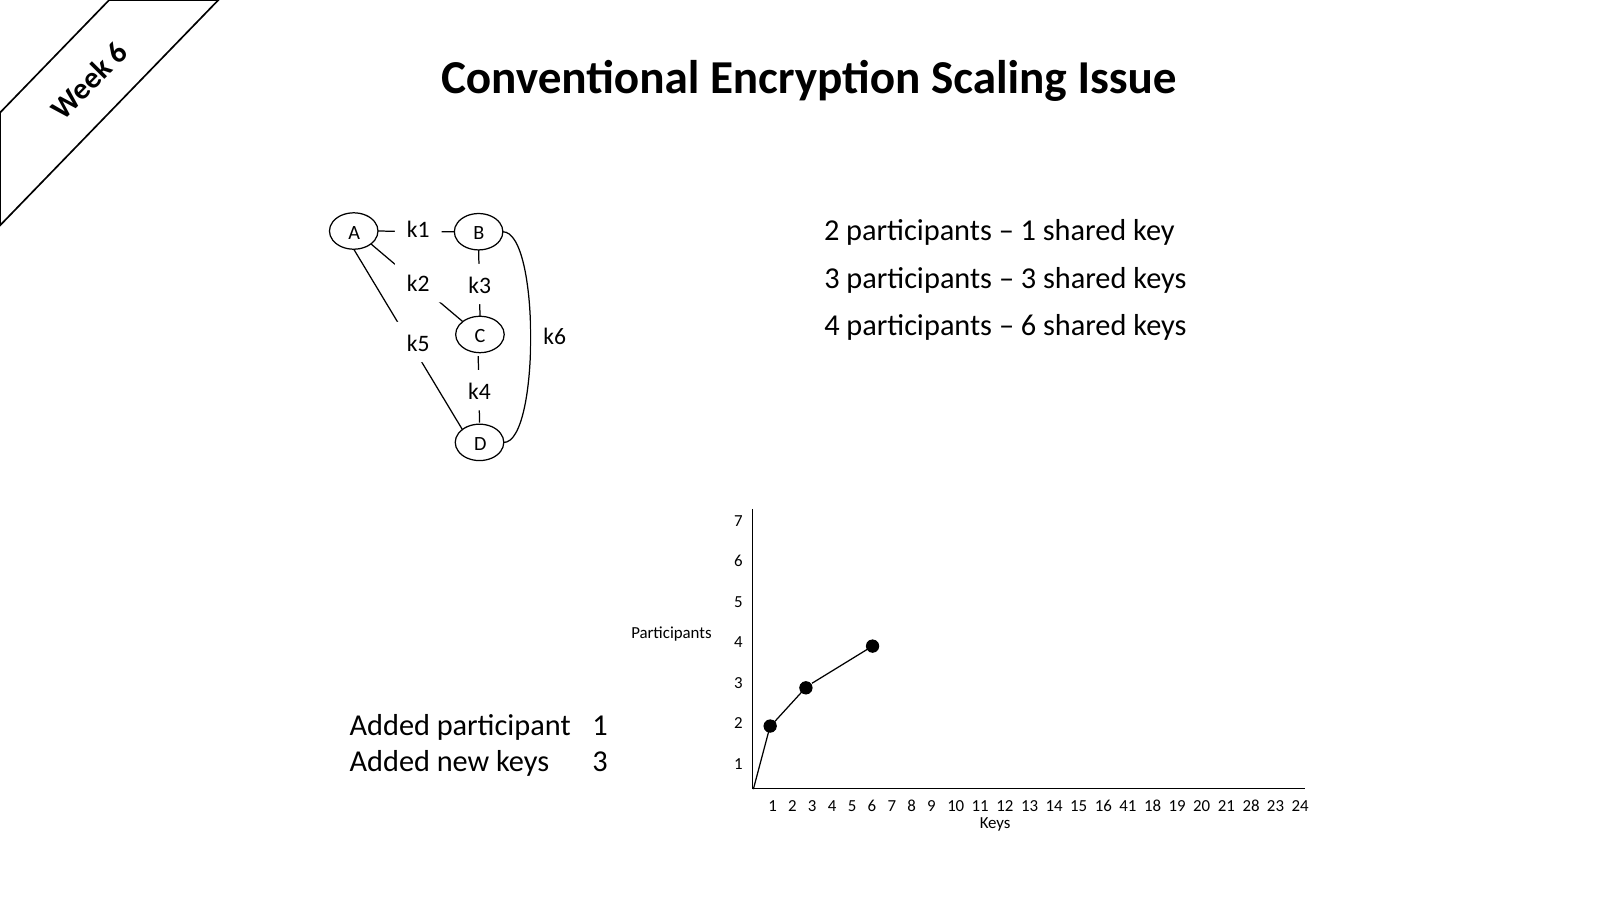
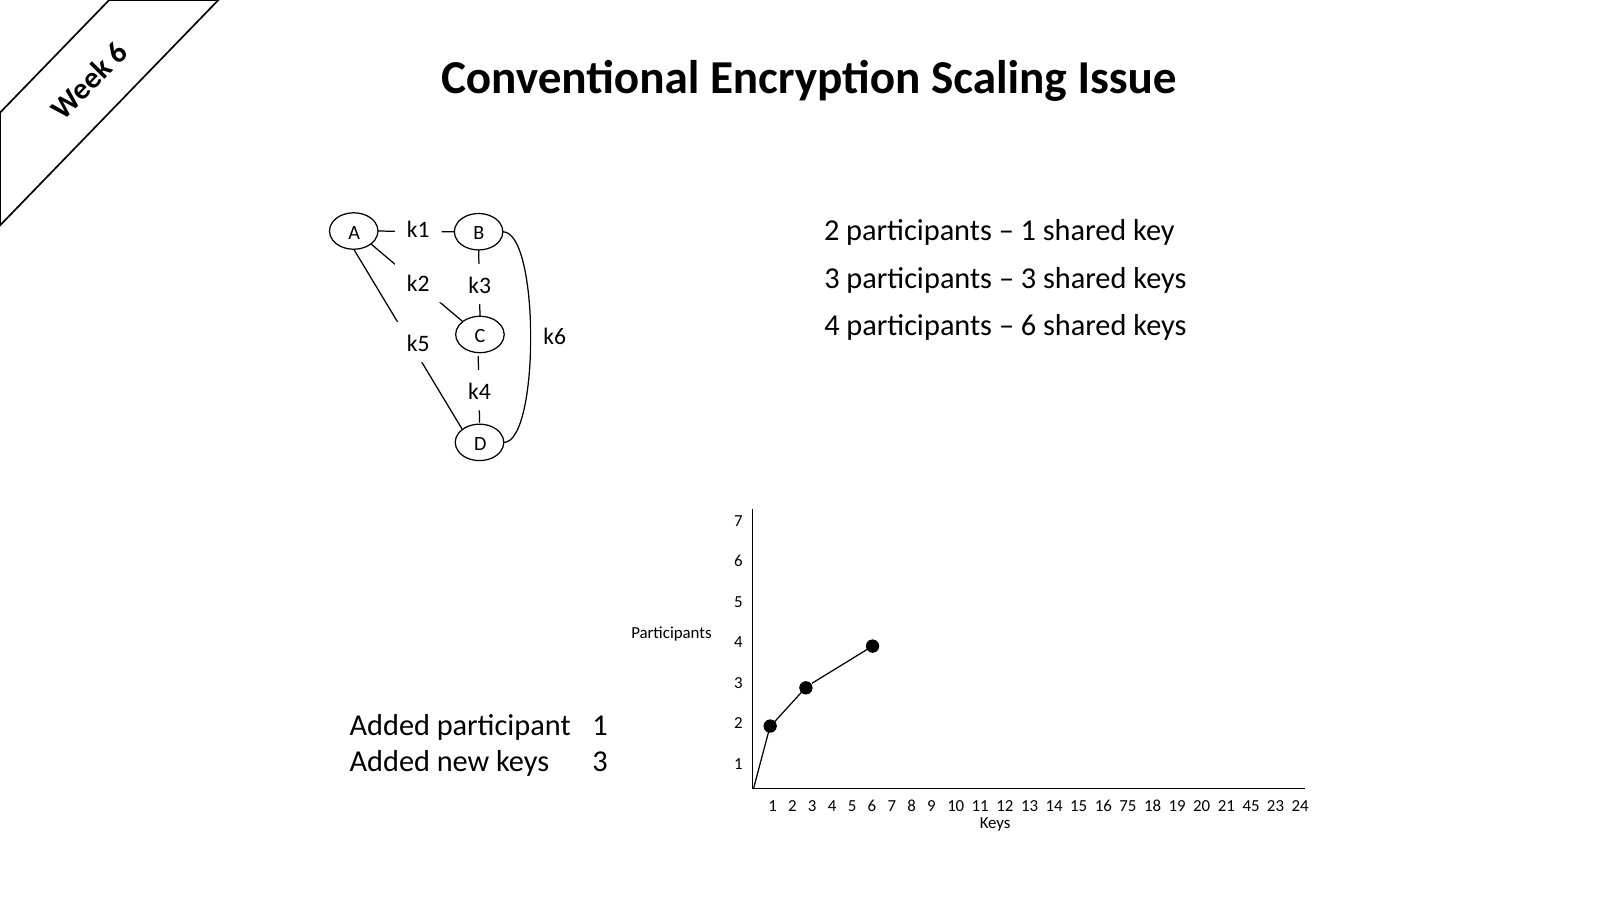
41: 41 -> 75
28: 28 -> 45
